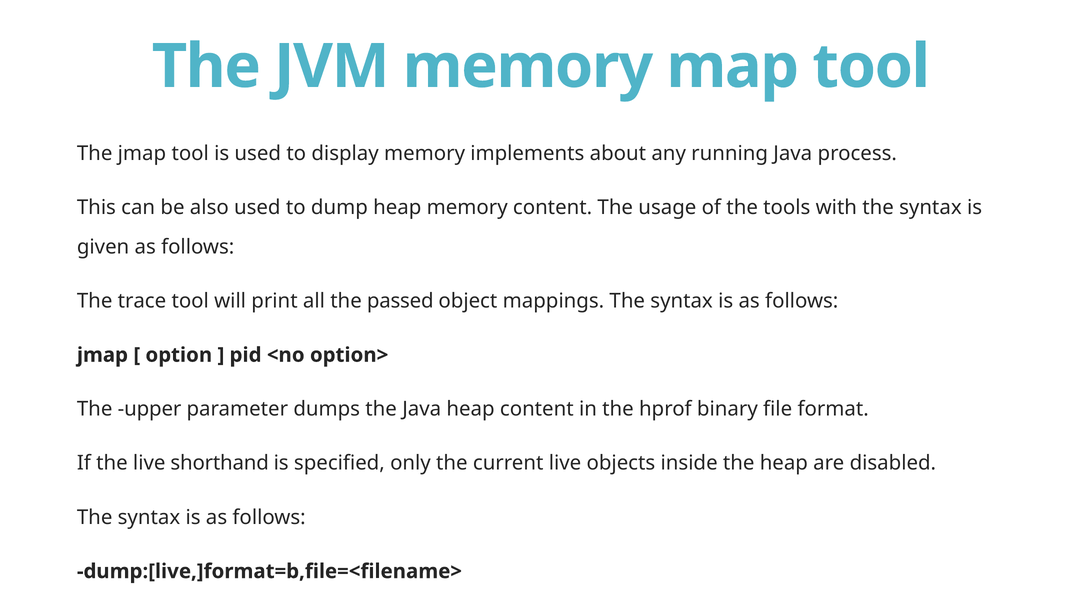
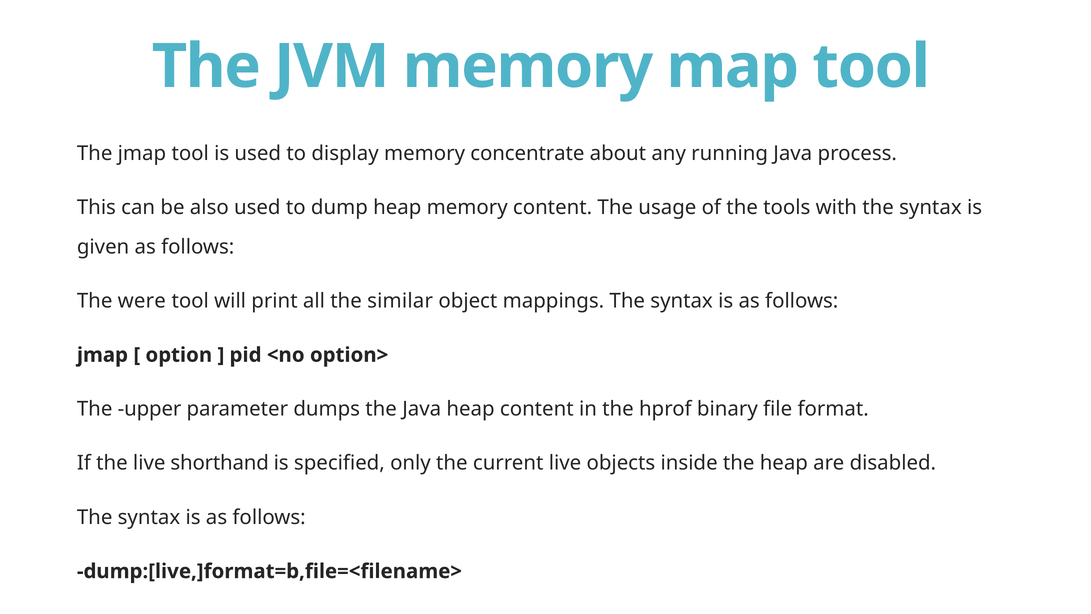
implements: implements -> concentrate
trace: trace -> were
passed: passed -> similar
